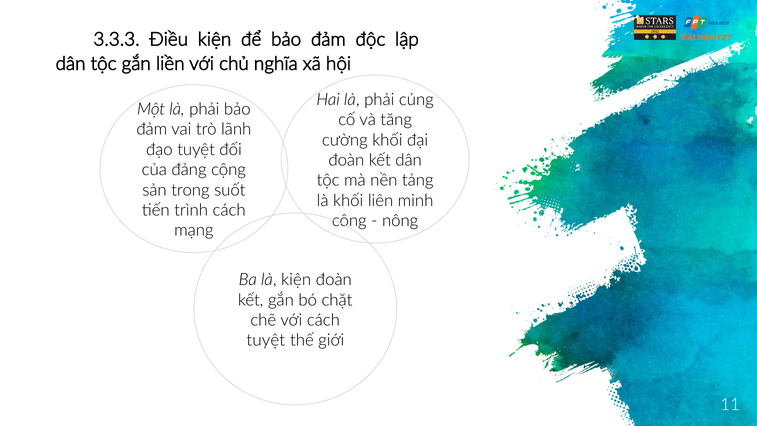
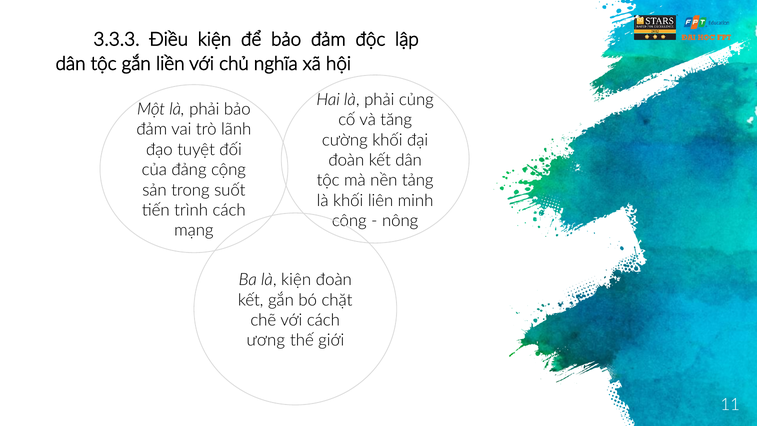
tuyệt at (266, 340): tuyệt -> ương
